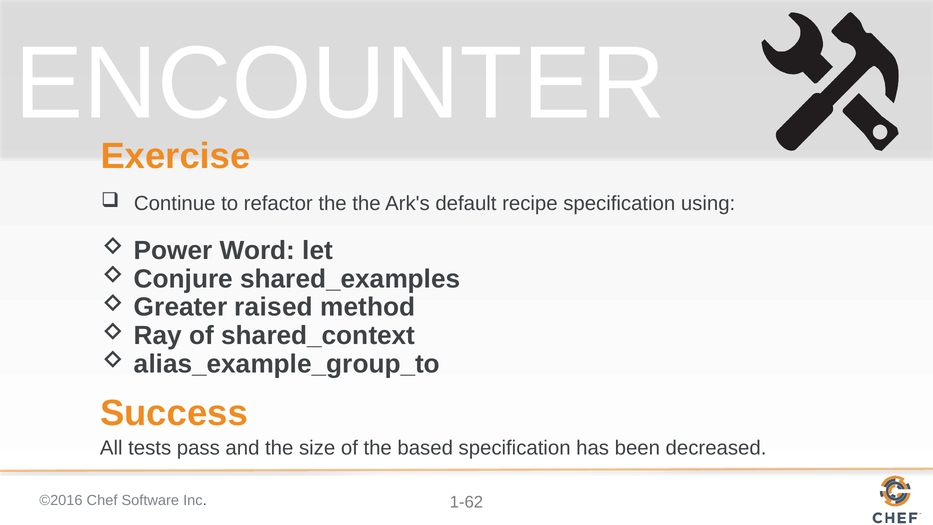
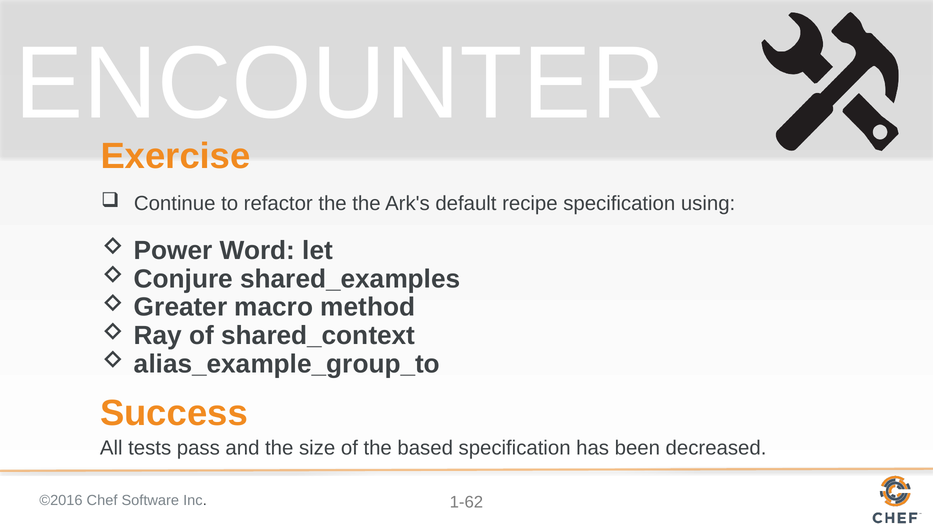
raised: raised -> macro
